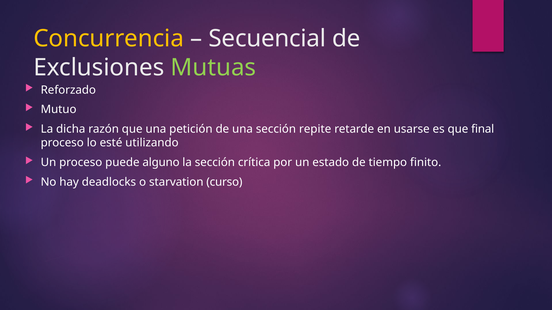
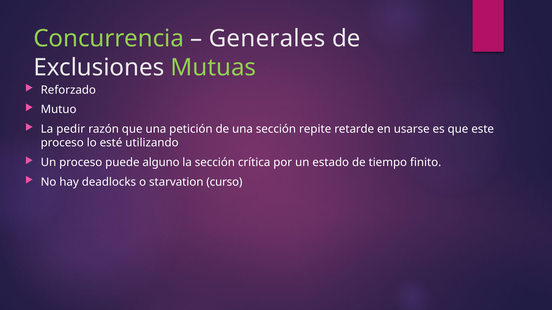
Concurrencia colour: yellow -> light green
Secuencial: Secuencial -> Generales
dicha: dicha -> pedir
final: final -> este
